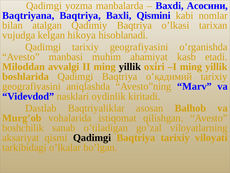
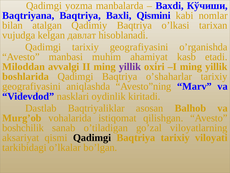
Асосини: Асосини -> Кўчиши
hikoya: hikoya -> давлат
yillik at (130, 67) colour: black -> purple
o’қадимий: o’қадимий -> o’shaharlar
